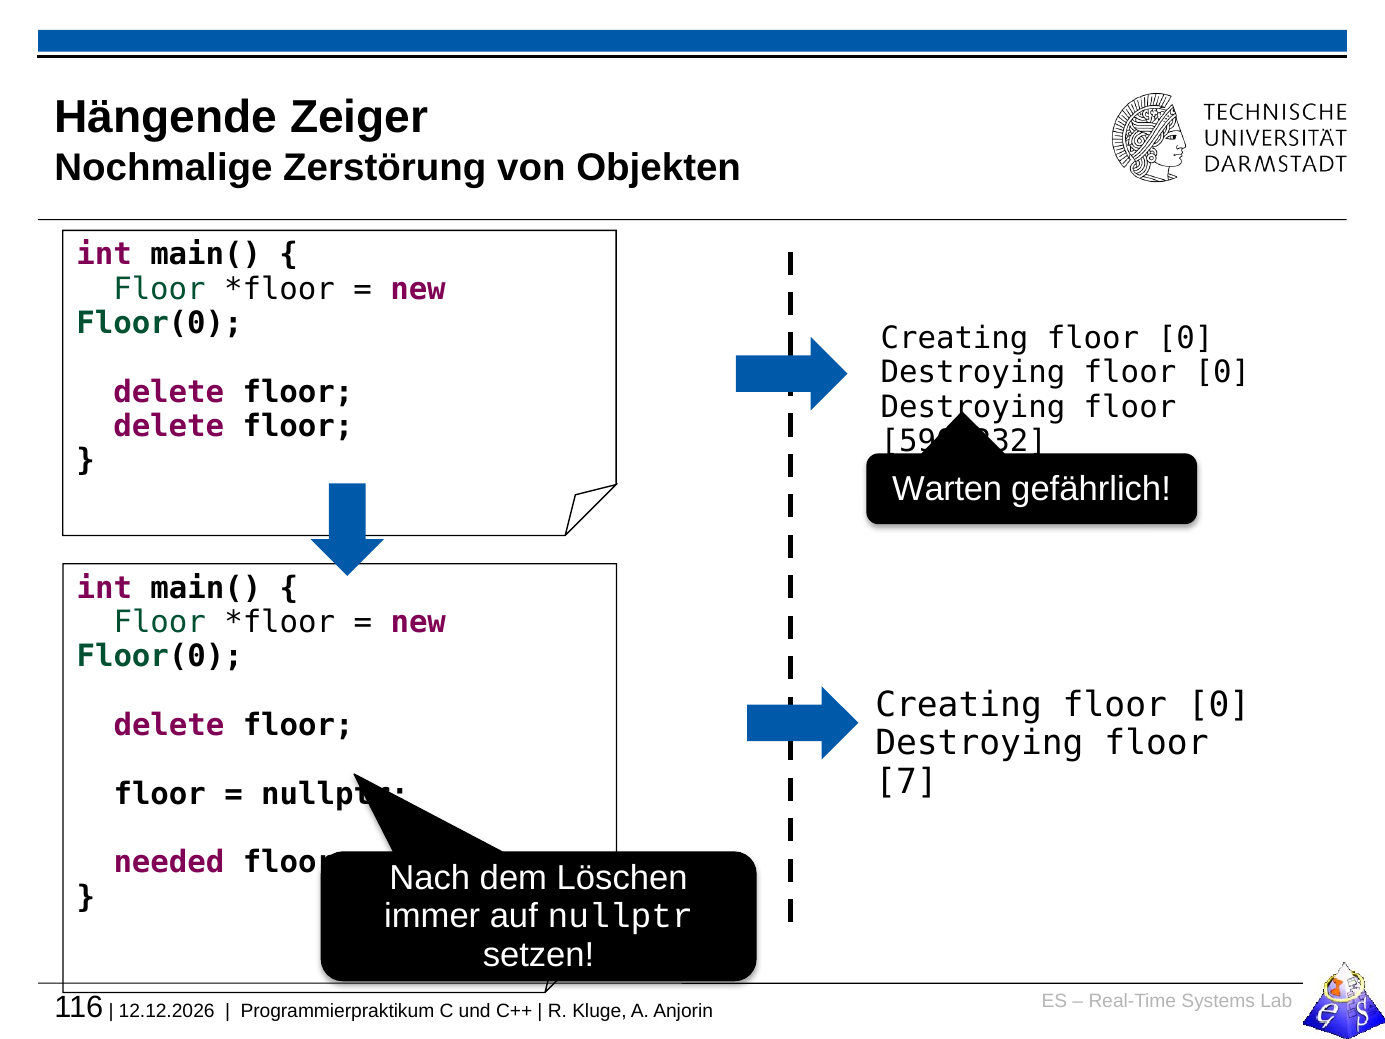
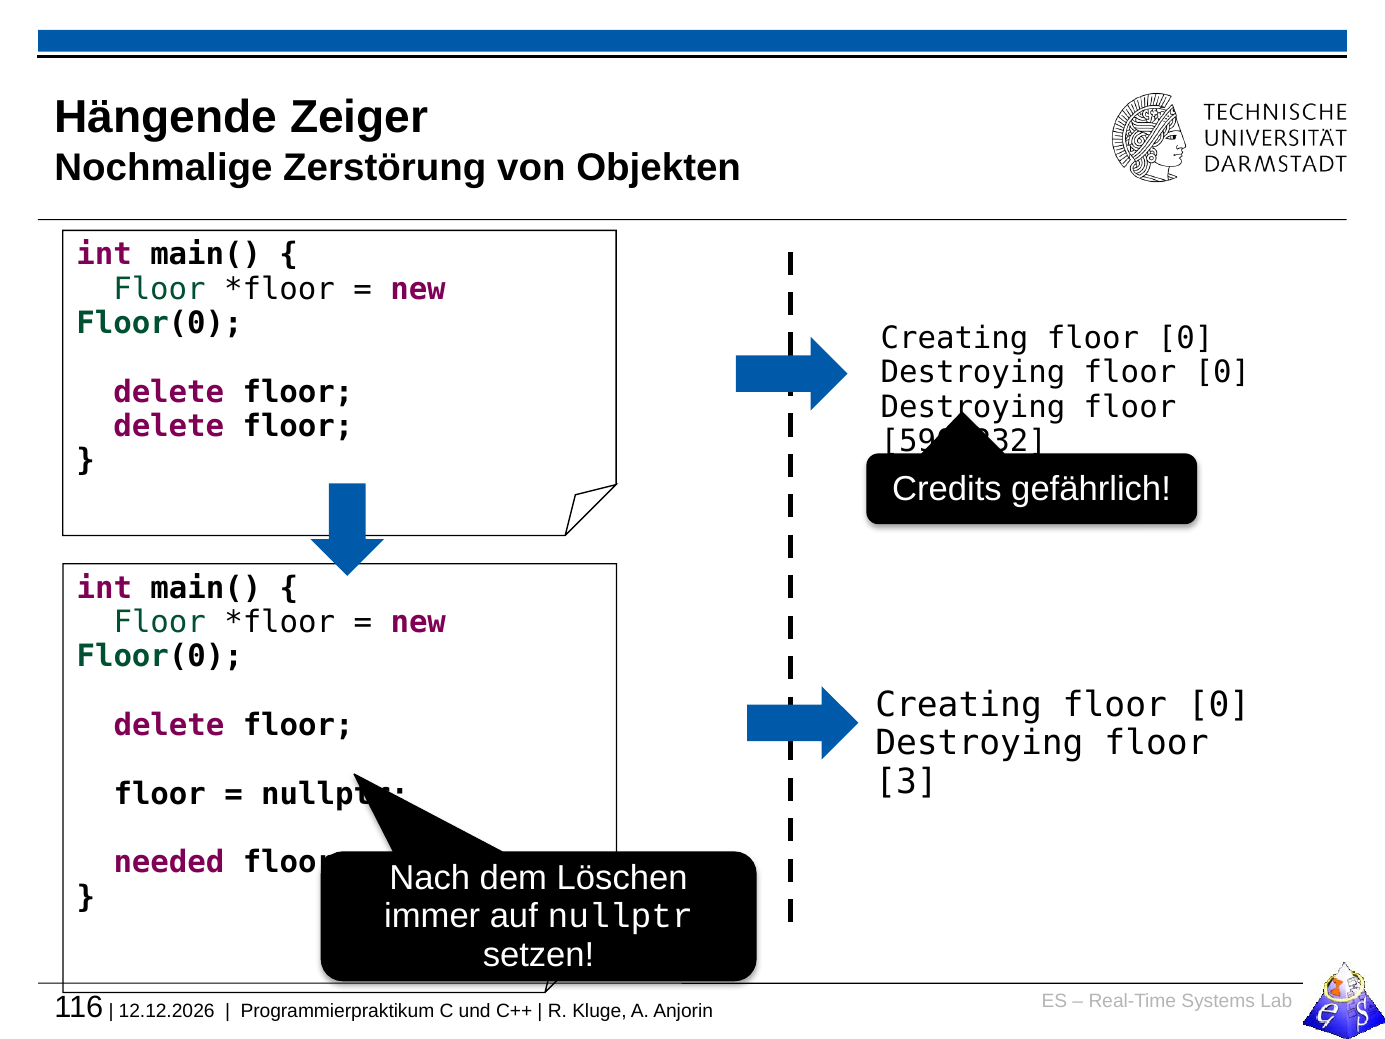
Warten: Warten -> Credits
7: 7 -> 3
